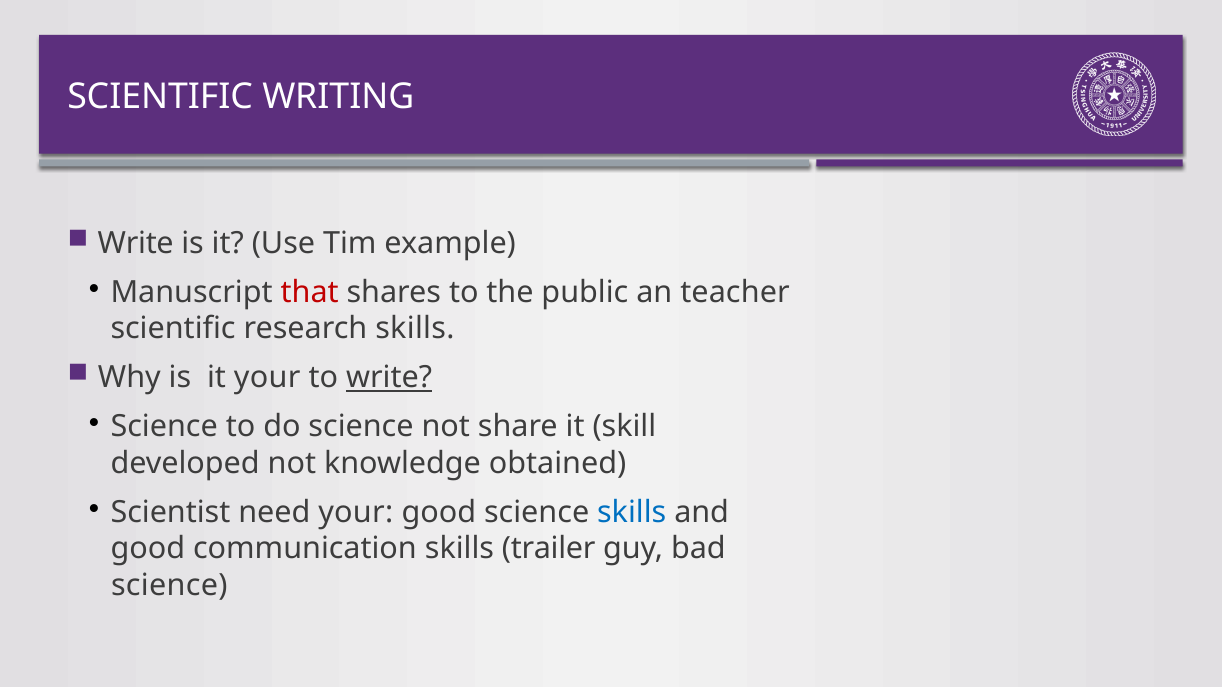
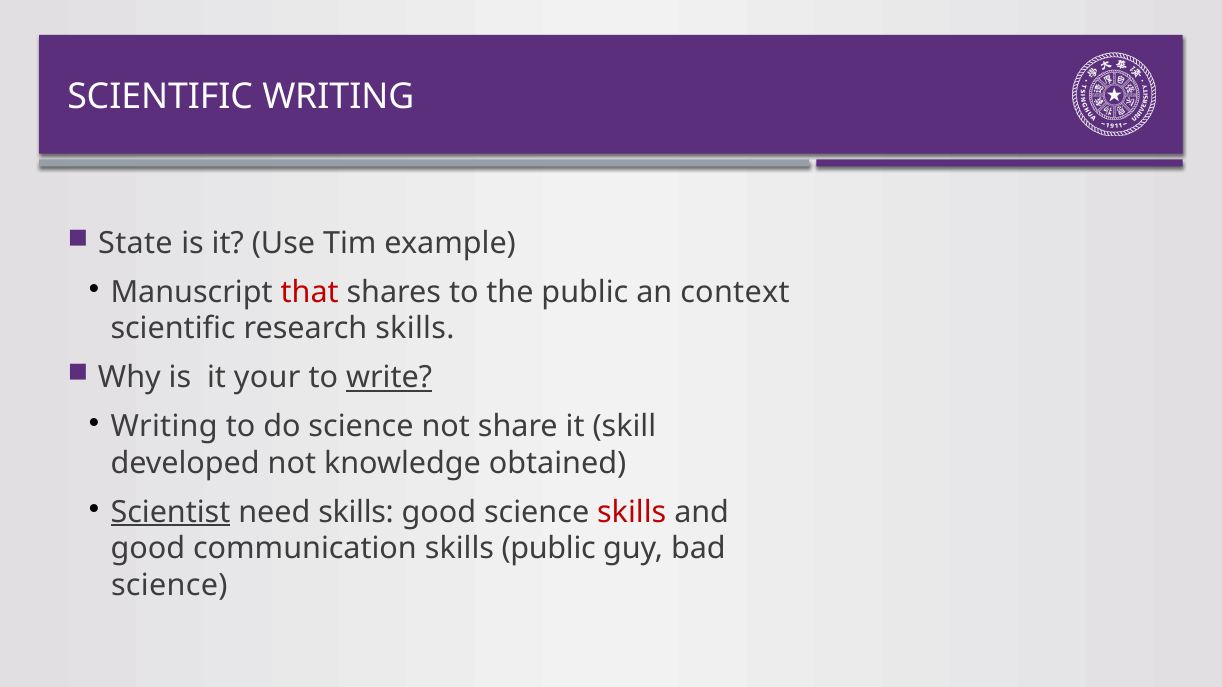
Write at (136, 244): Write -> State
teacher: teacher -> context
Science at (164, 427): Science -> Writing
Scientist underline: none -> present
need your: your -> skills
skills at (632, 512) colour: blue -> red
skills trailer: trailer -> public
